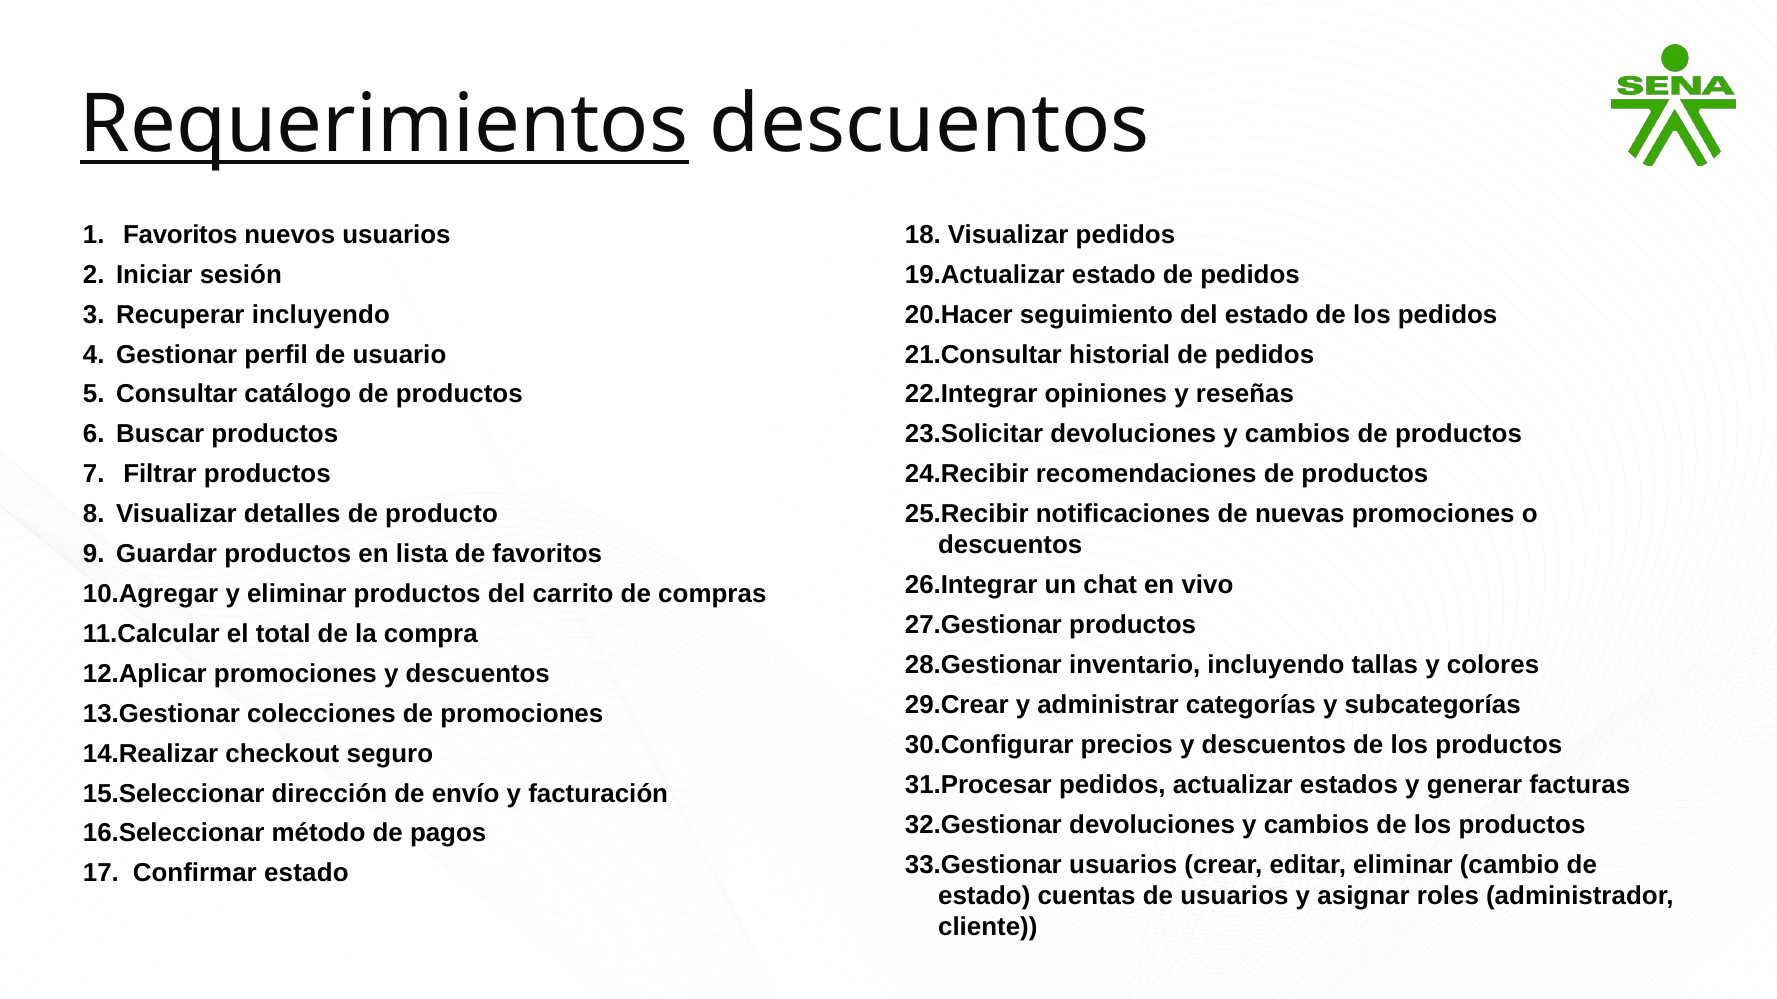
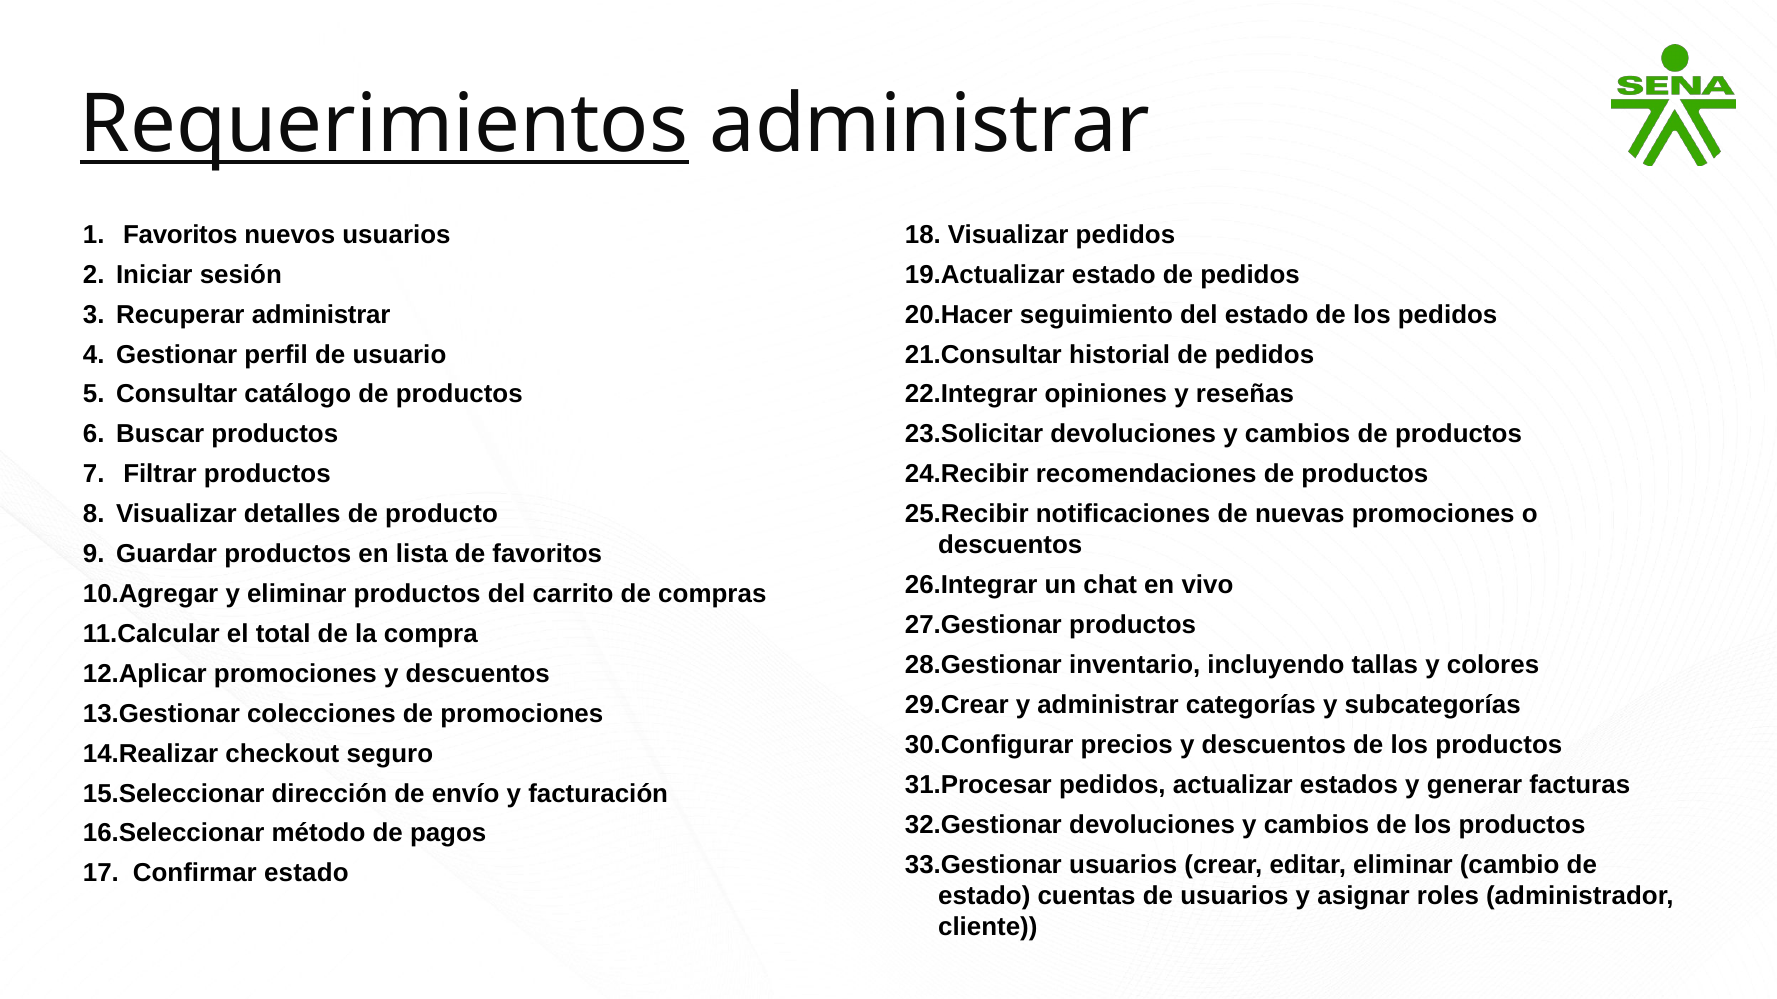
Requerimientos descuentos: descuentos -> administrar
Recuperar incluyendo: incluyendo -> administrar
